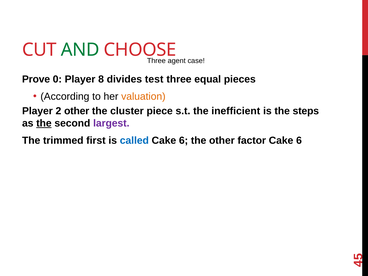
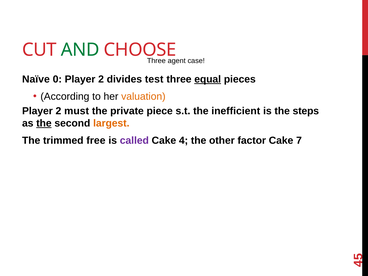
Prove: Prove -> Naïve
0 Player 8: 8 -> 2
equal underline: none -> present
2 other: other -> must
cluster: cluster -> private
largest colour: purple -> orange
first: first -> free
called colour: blue -> purple
6 at (184, 141): 6 -> 4
6 at (299, 141): 6 -> 7
